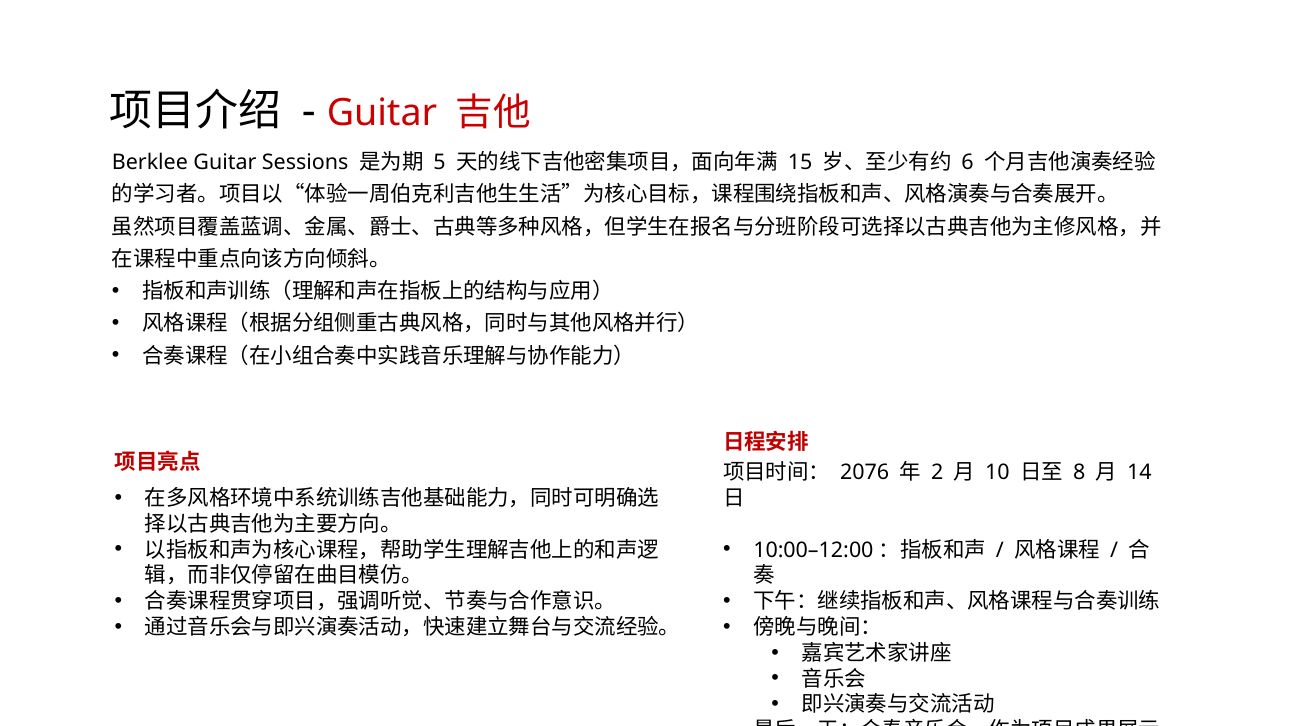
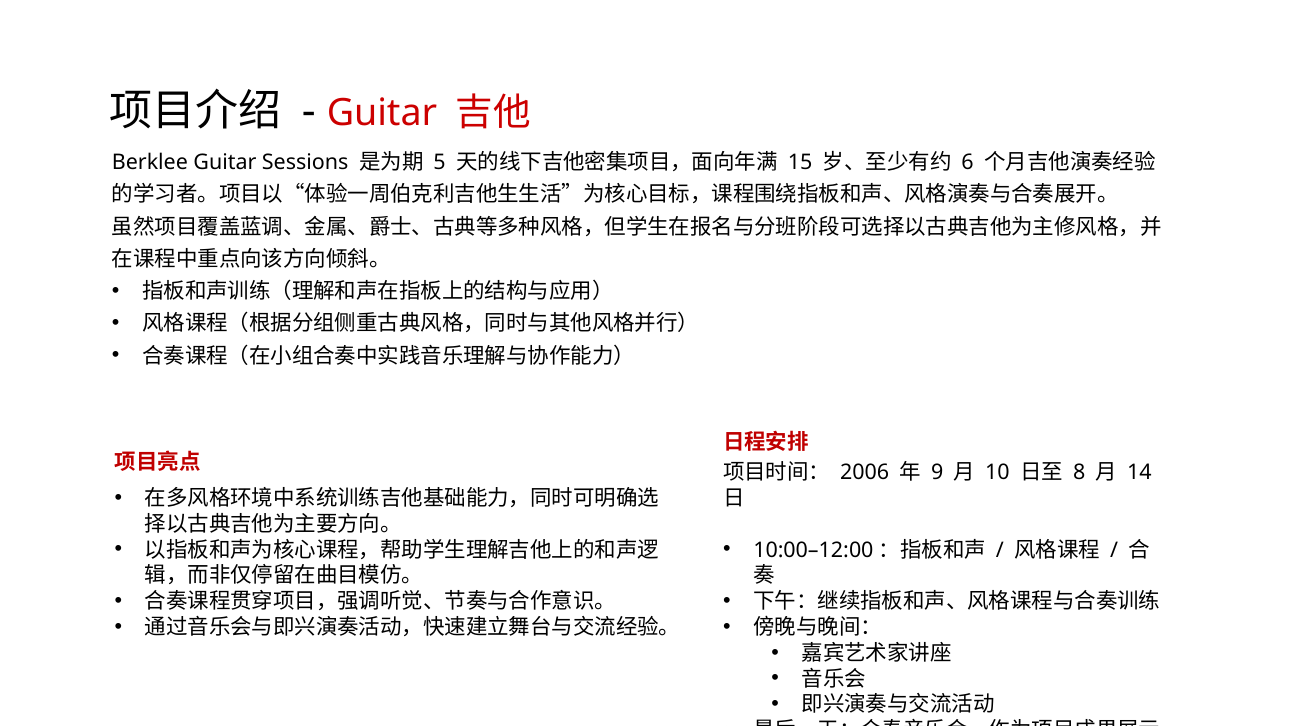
2076: 2076 -> 2006
2: 2 -> 9
